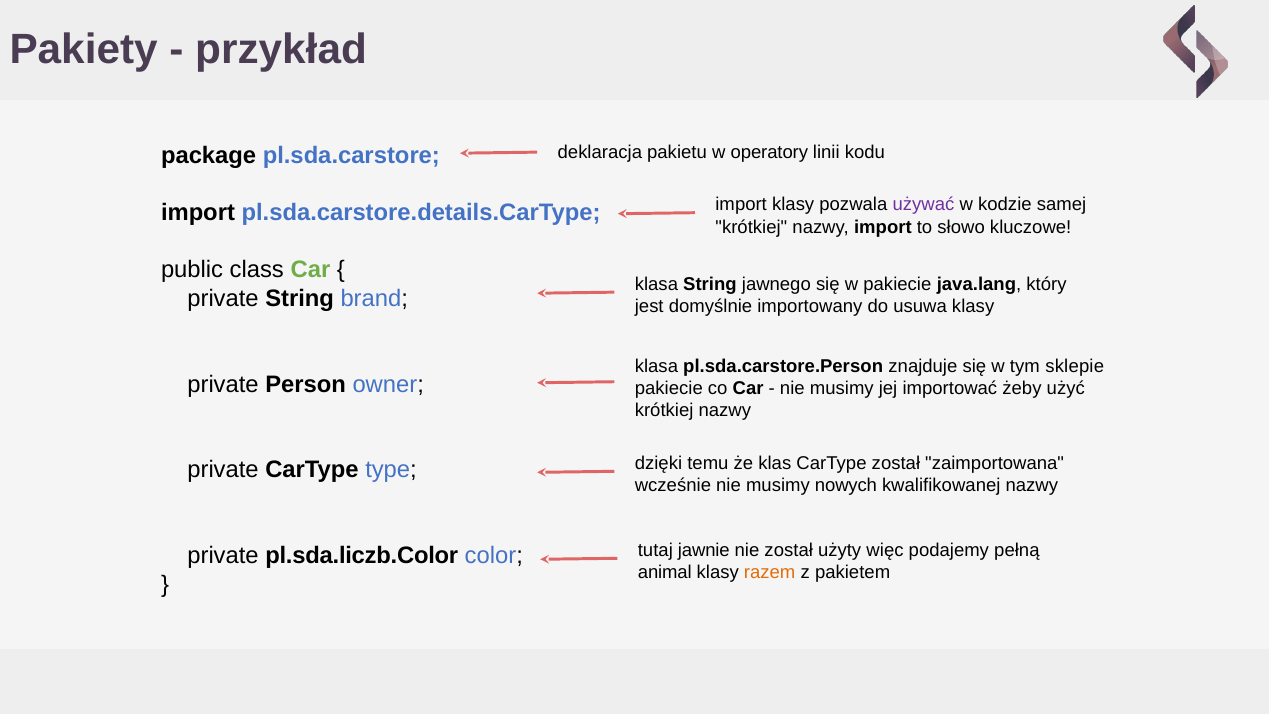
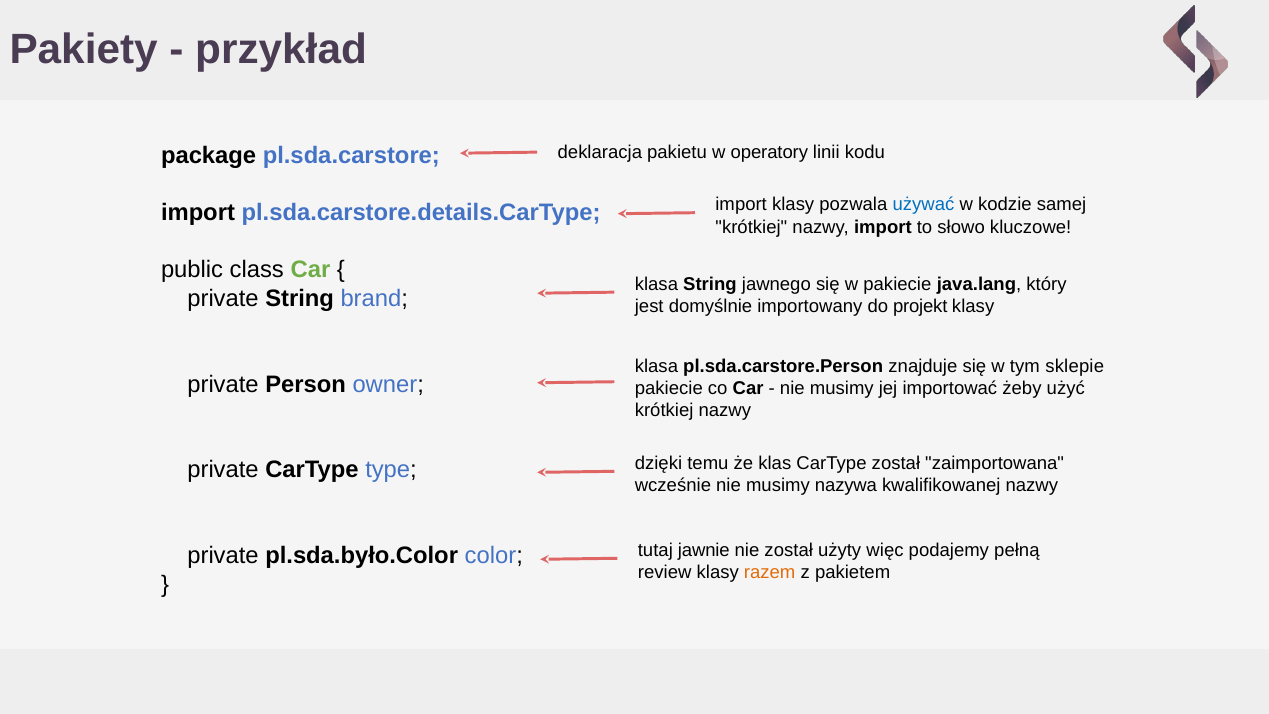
używać colour: purple -> blue
usuwa: usuwa -> projekt
nowych: nowych -> nazywa
pl.sda.liczb.Color: pl.sda.liczb.Color -> pl.sda.było.Color
animal: animal -> review
